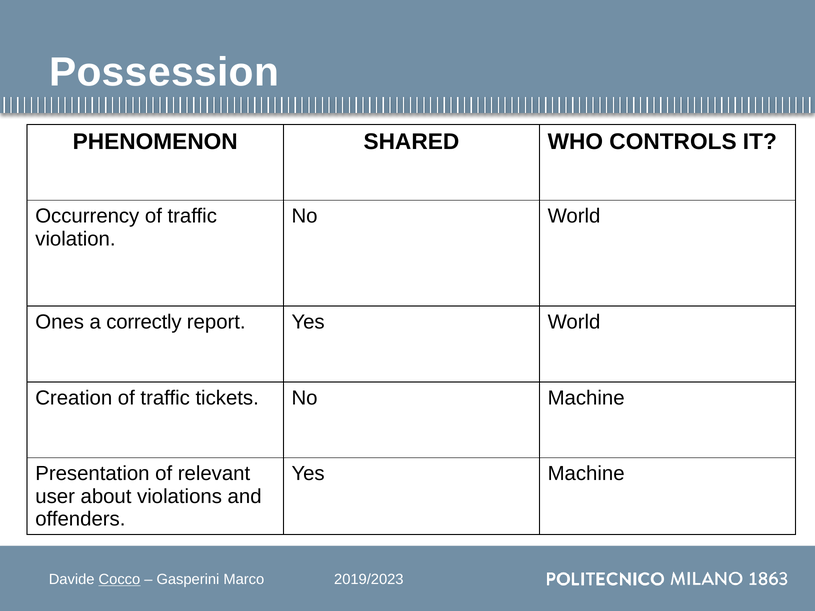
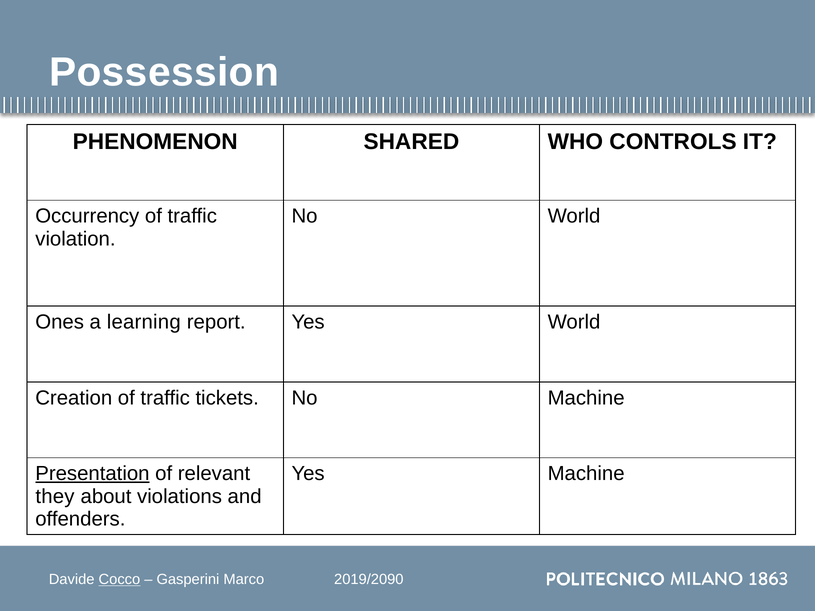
correctly: correctly -> learning
Presentation underline: none -> present
user: user -> they
2019/2023: 2019/2023 -> 2019/2090
